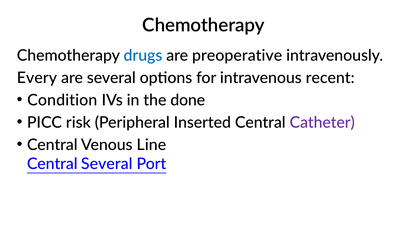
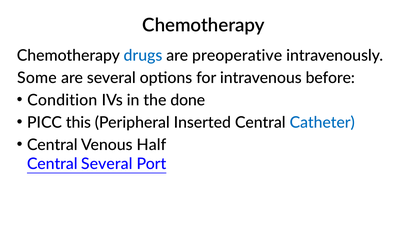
Every: Every -> Some
recent: recent -> before
risk: risk -> this
Catheter colour: purple -> blue
Line: Line -> Half
